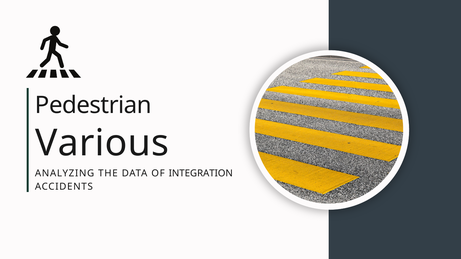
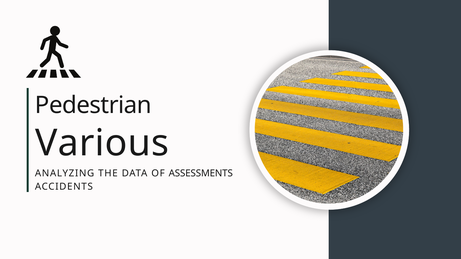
INTEGRATION: INTEGRATION -> ASSESSMENTS
